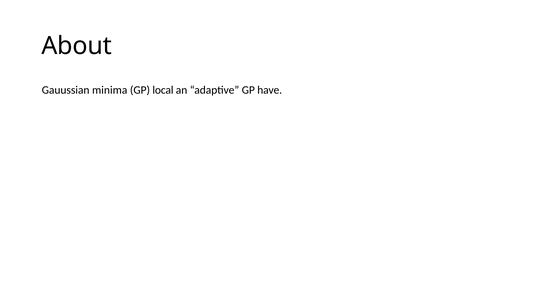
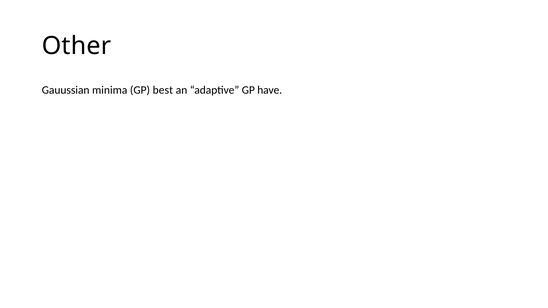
About: About -> Other
local: local -> best
